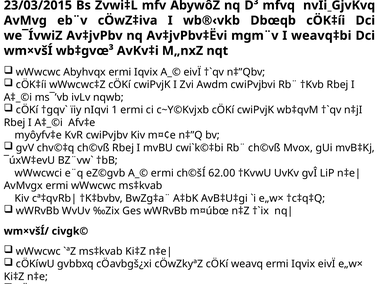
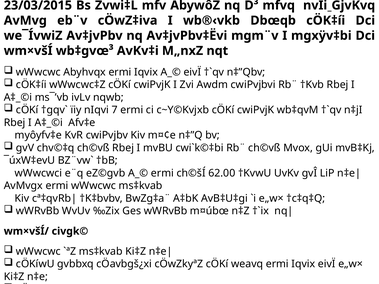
weavq‡bi: weavq‡bi -> mgxÿv‡bi
1: 1 -> 7
